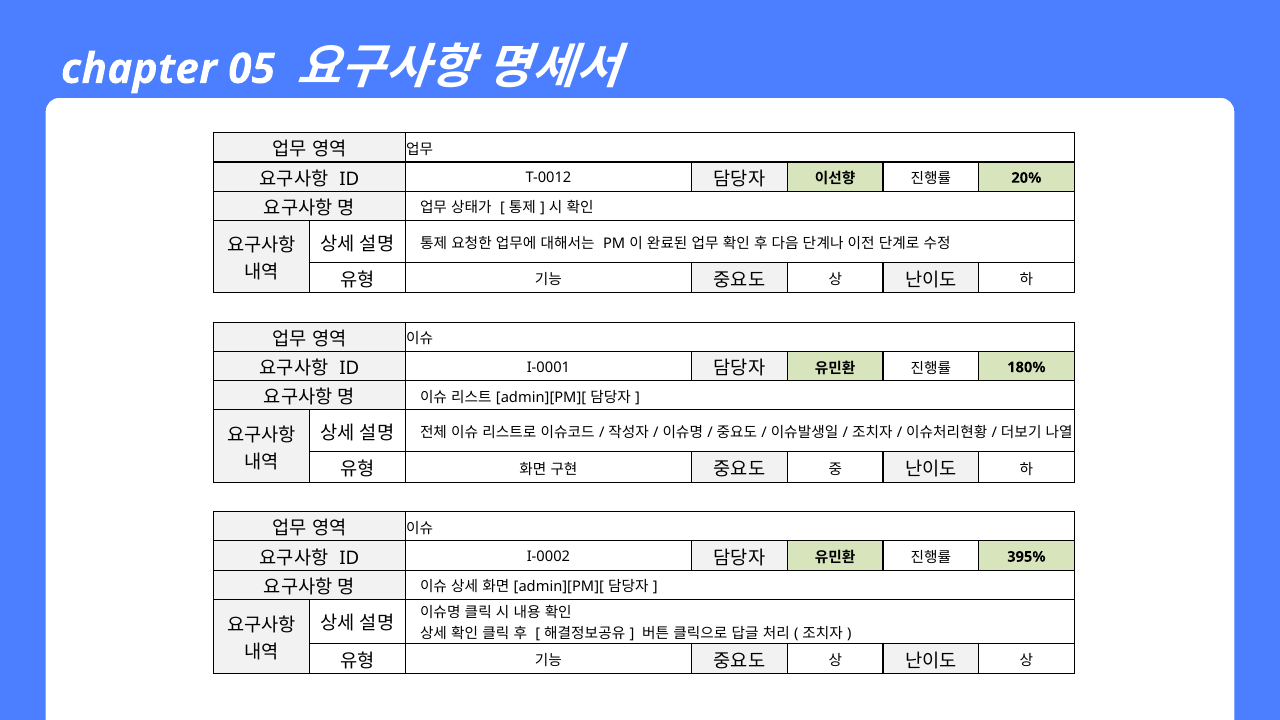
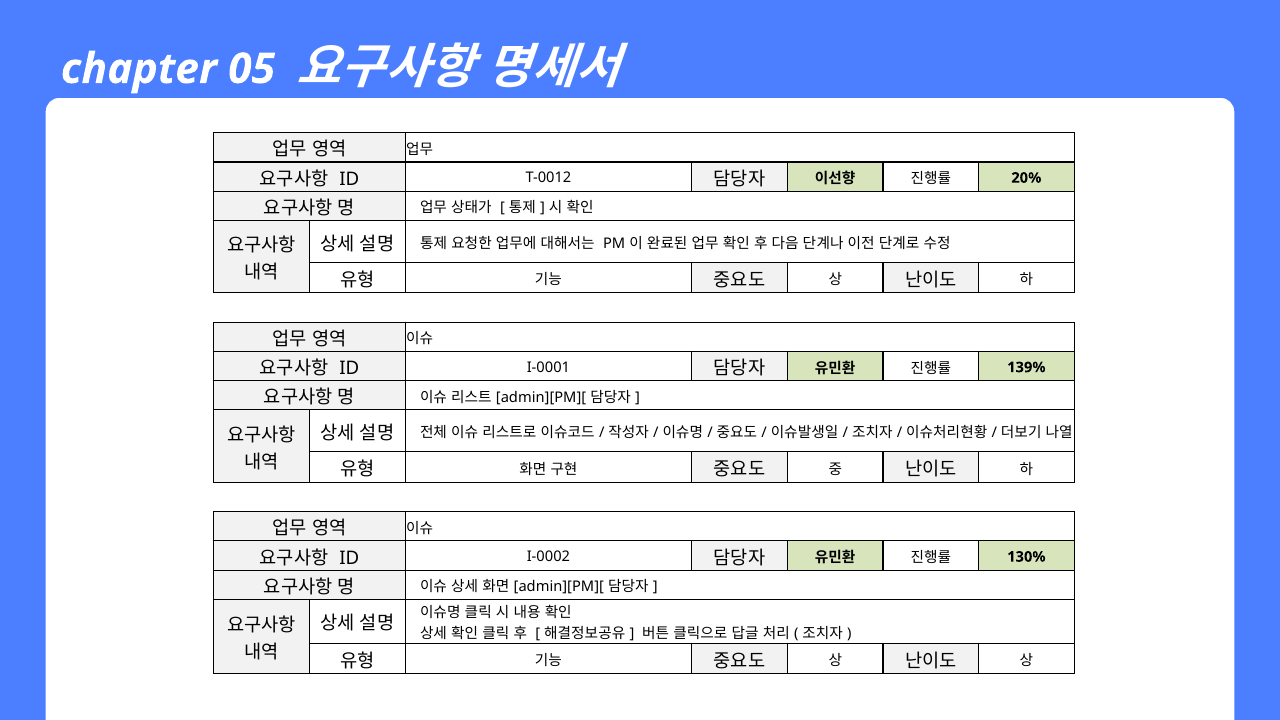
180%: 180% -> 139%
395%: 395% -> 130%
